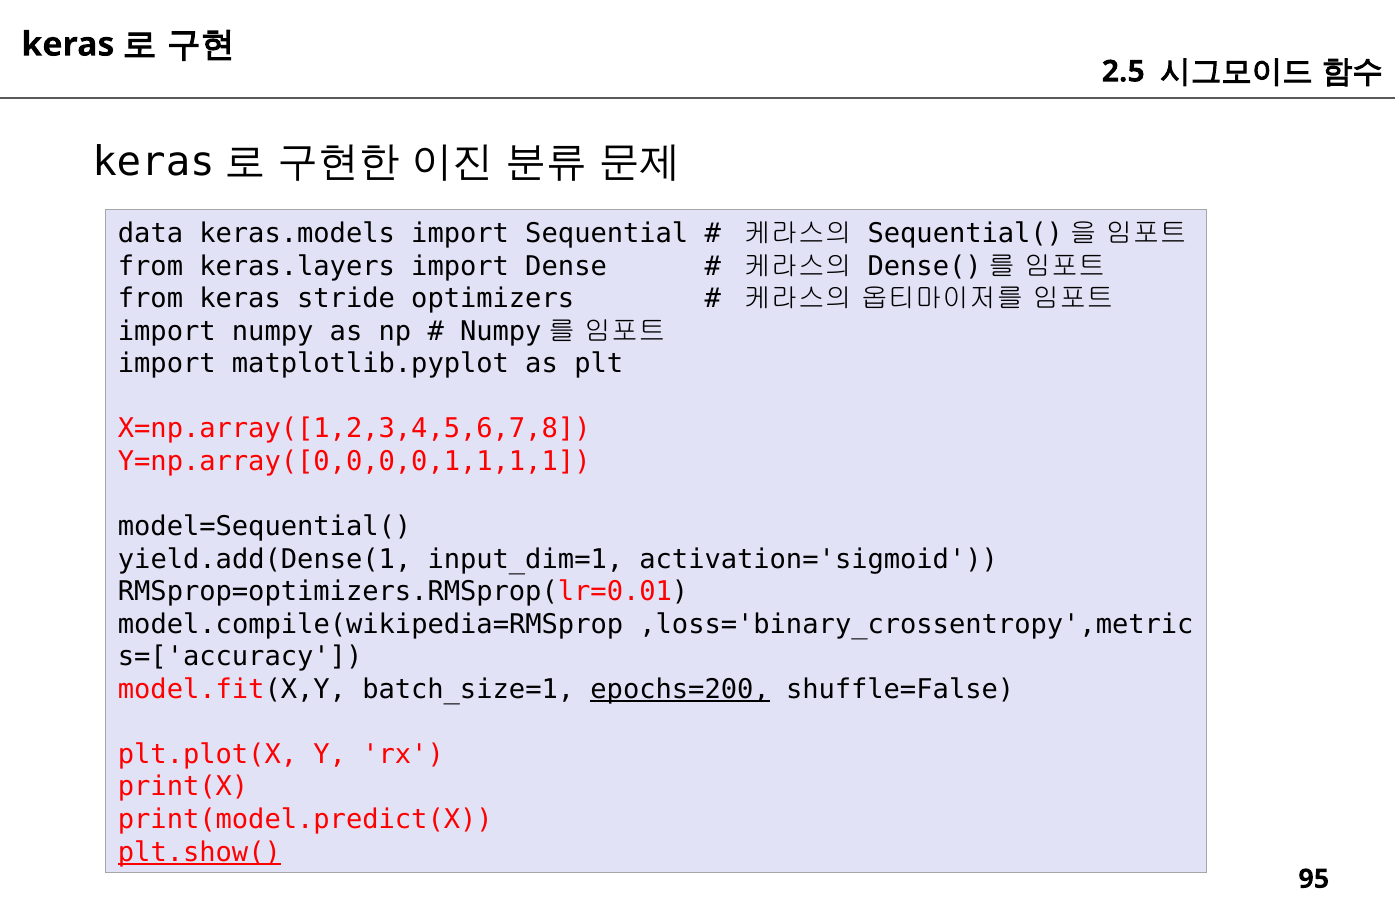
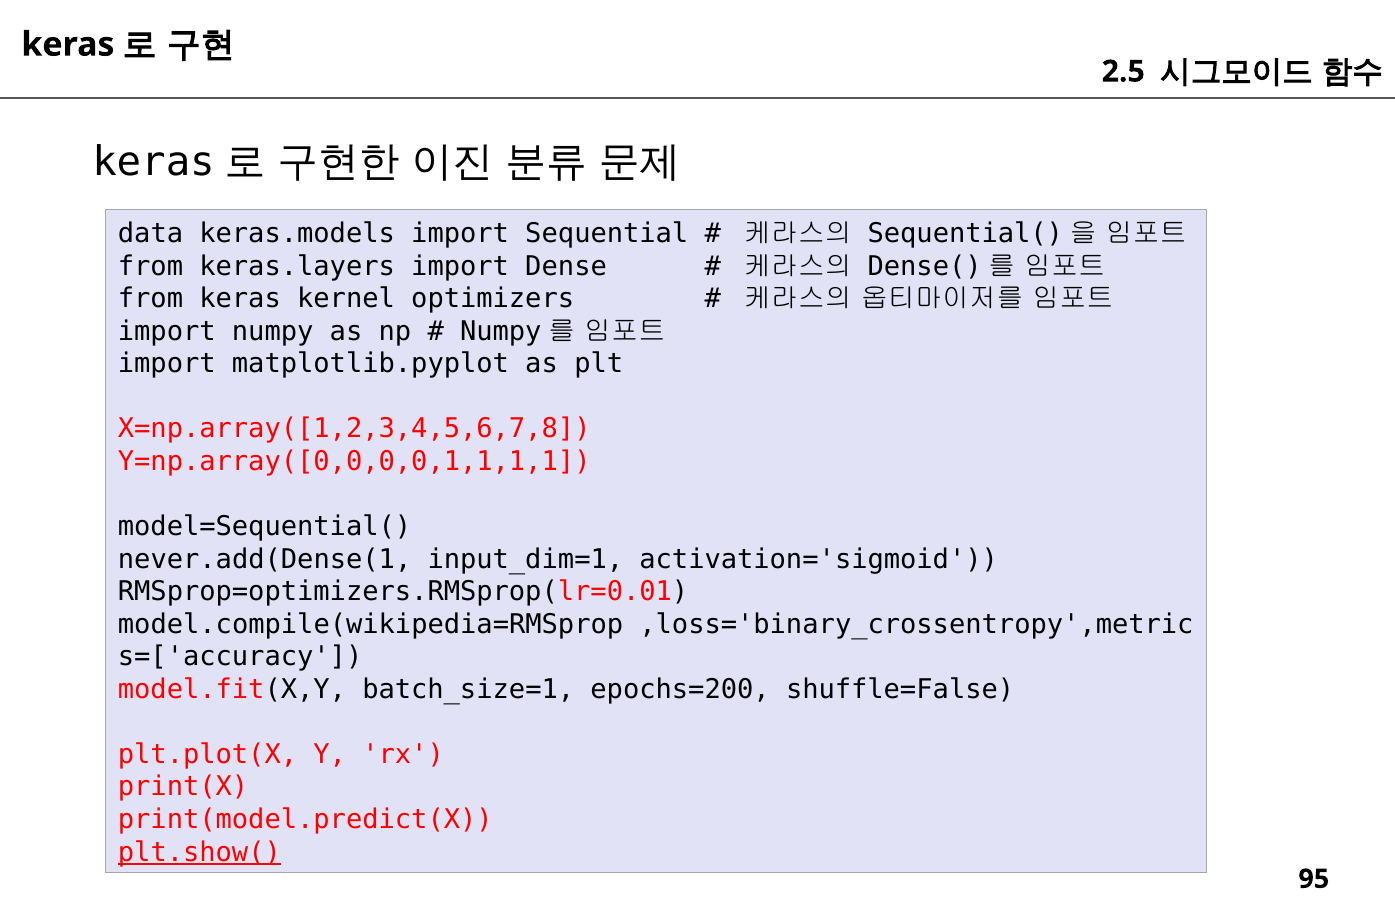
stride: stride -> kernel
yield.add(Dense(1: yield.add(Dense(1 -> never.add(Dense(1
epochs=200 underline: present -> none
